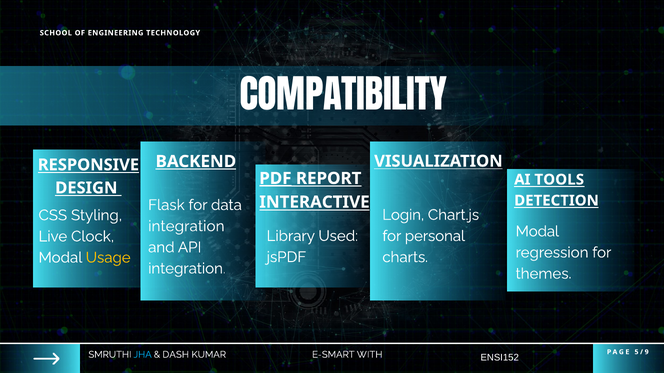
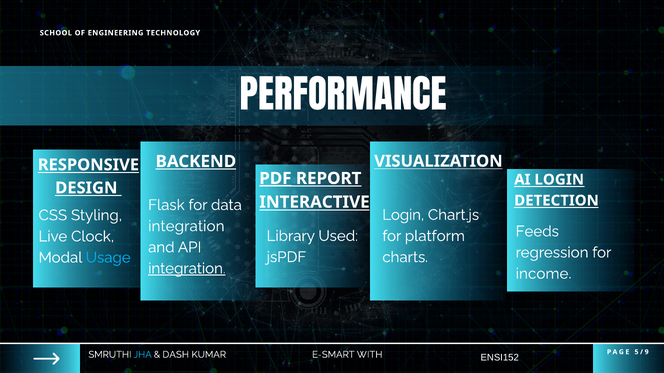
COMPATIBILITY: COMPATIBILITY -> PERFORMANCE
AI TOOLS: TOOLS -> LOGIN
Modal at (537, 232): Modal -> Feeds
personal: personal -> platform
Usage colour: yellow -> light blue
integration at (187, 269) underline: none -> present
themes: themes -> income
